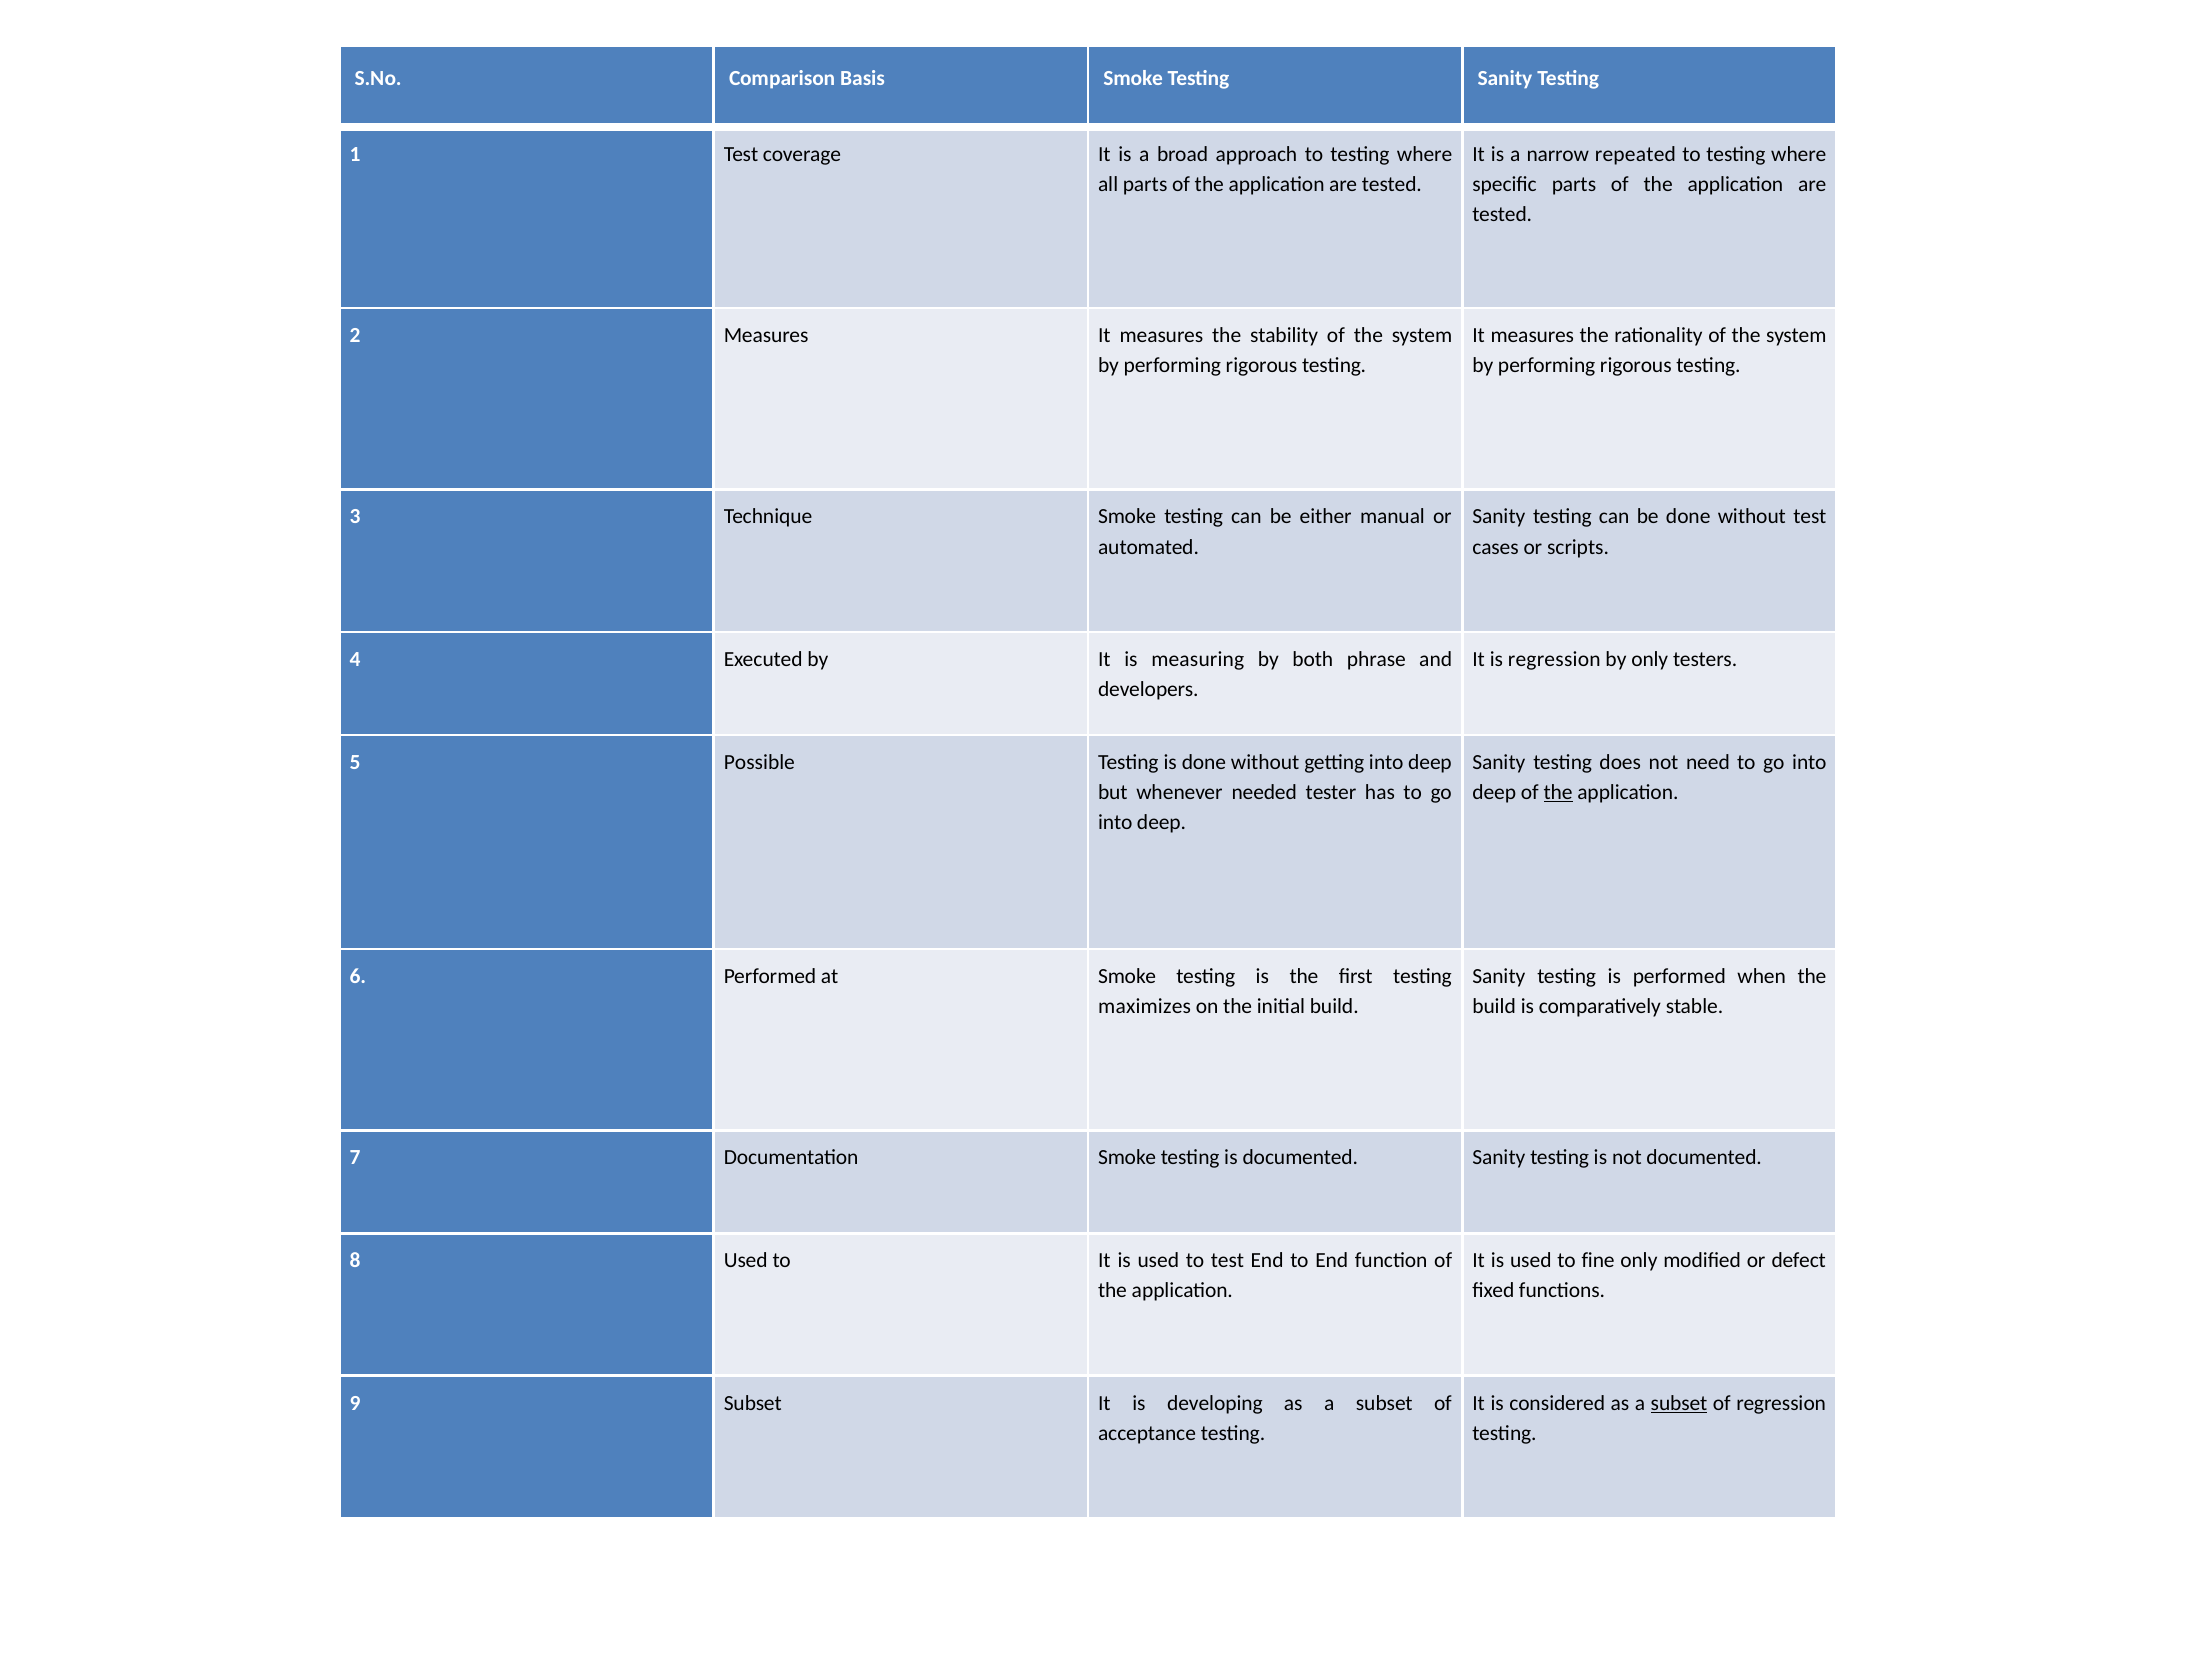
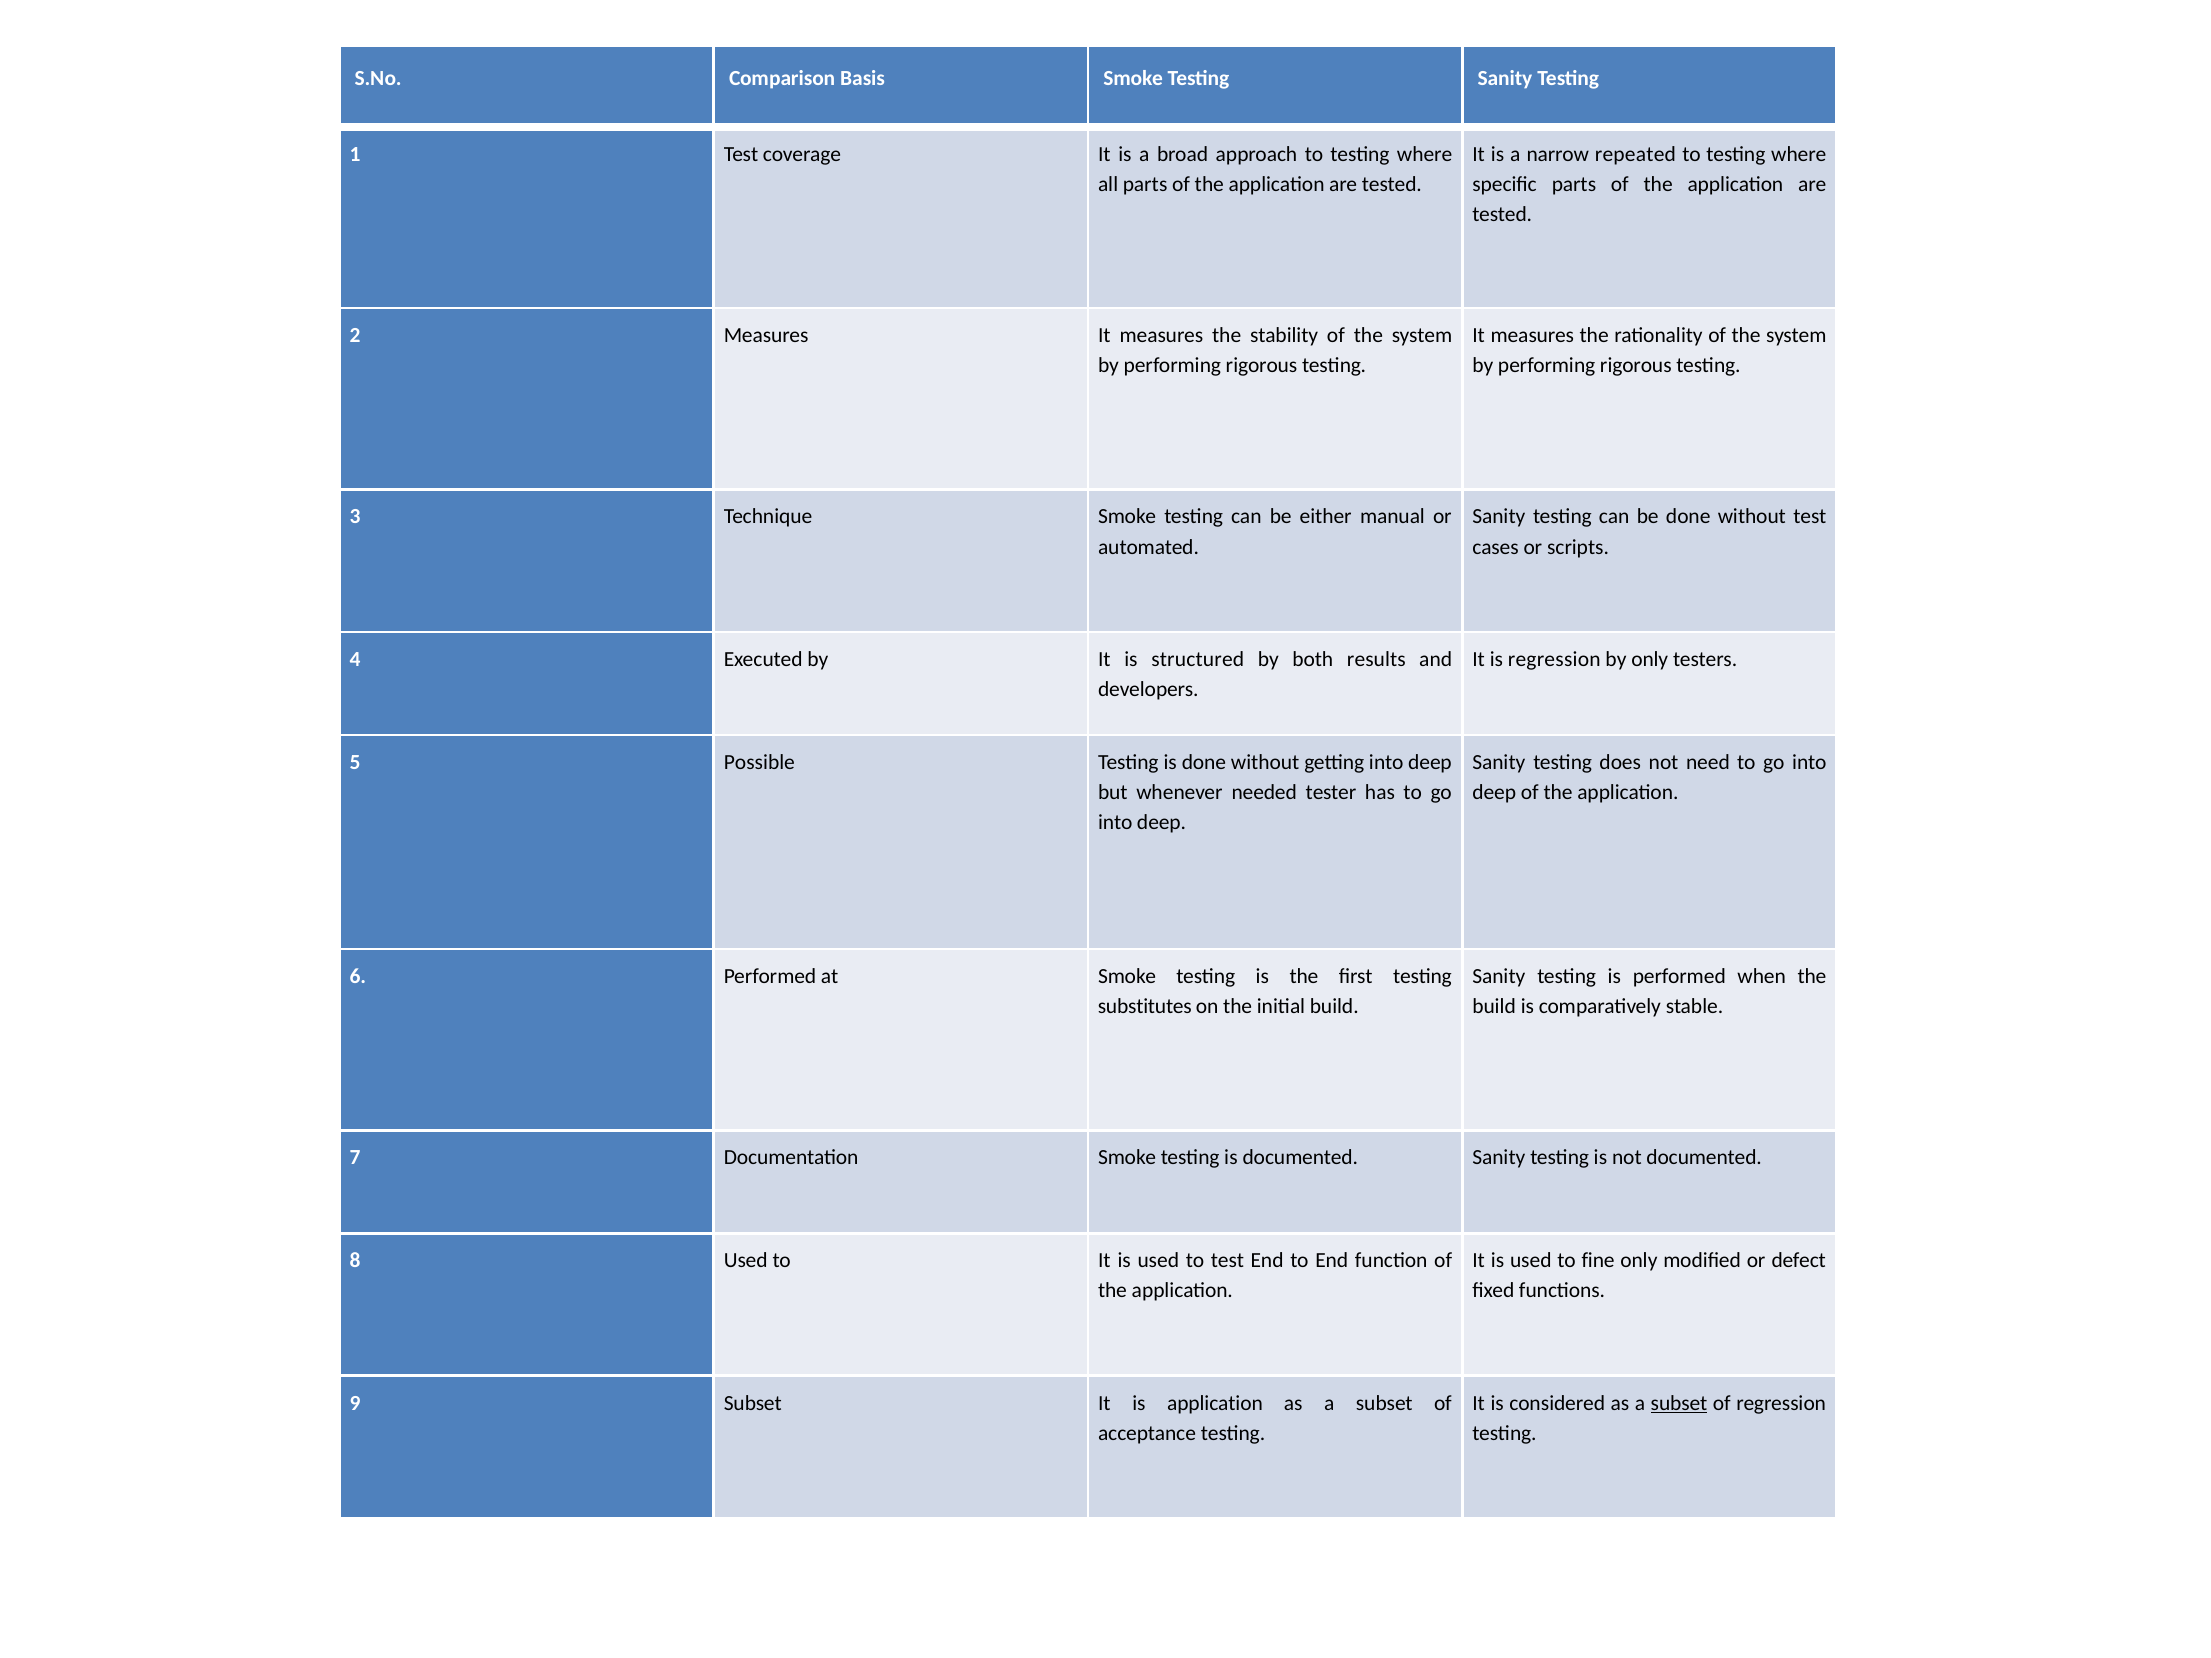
measuring: measuring -> structured
phrase: phrase -> results
the at (1558, 793) underline: present -> none
maximizes: maximizes -> substitutes
is developing: developing -> application
